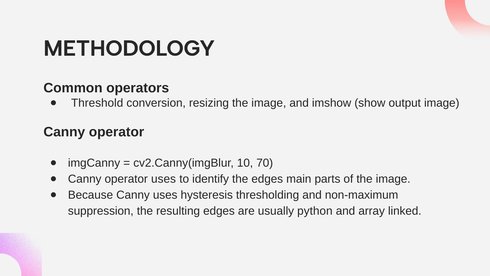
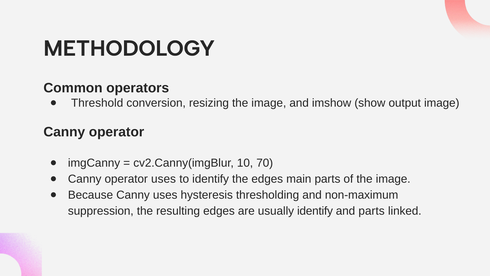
usually python: python -> identify
and array: array -> parts
